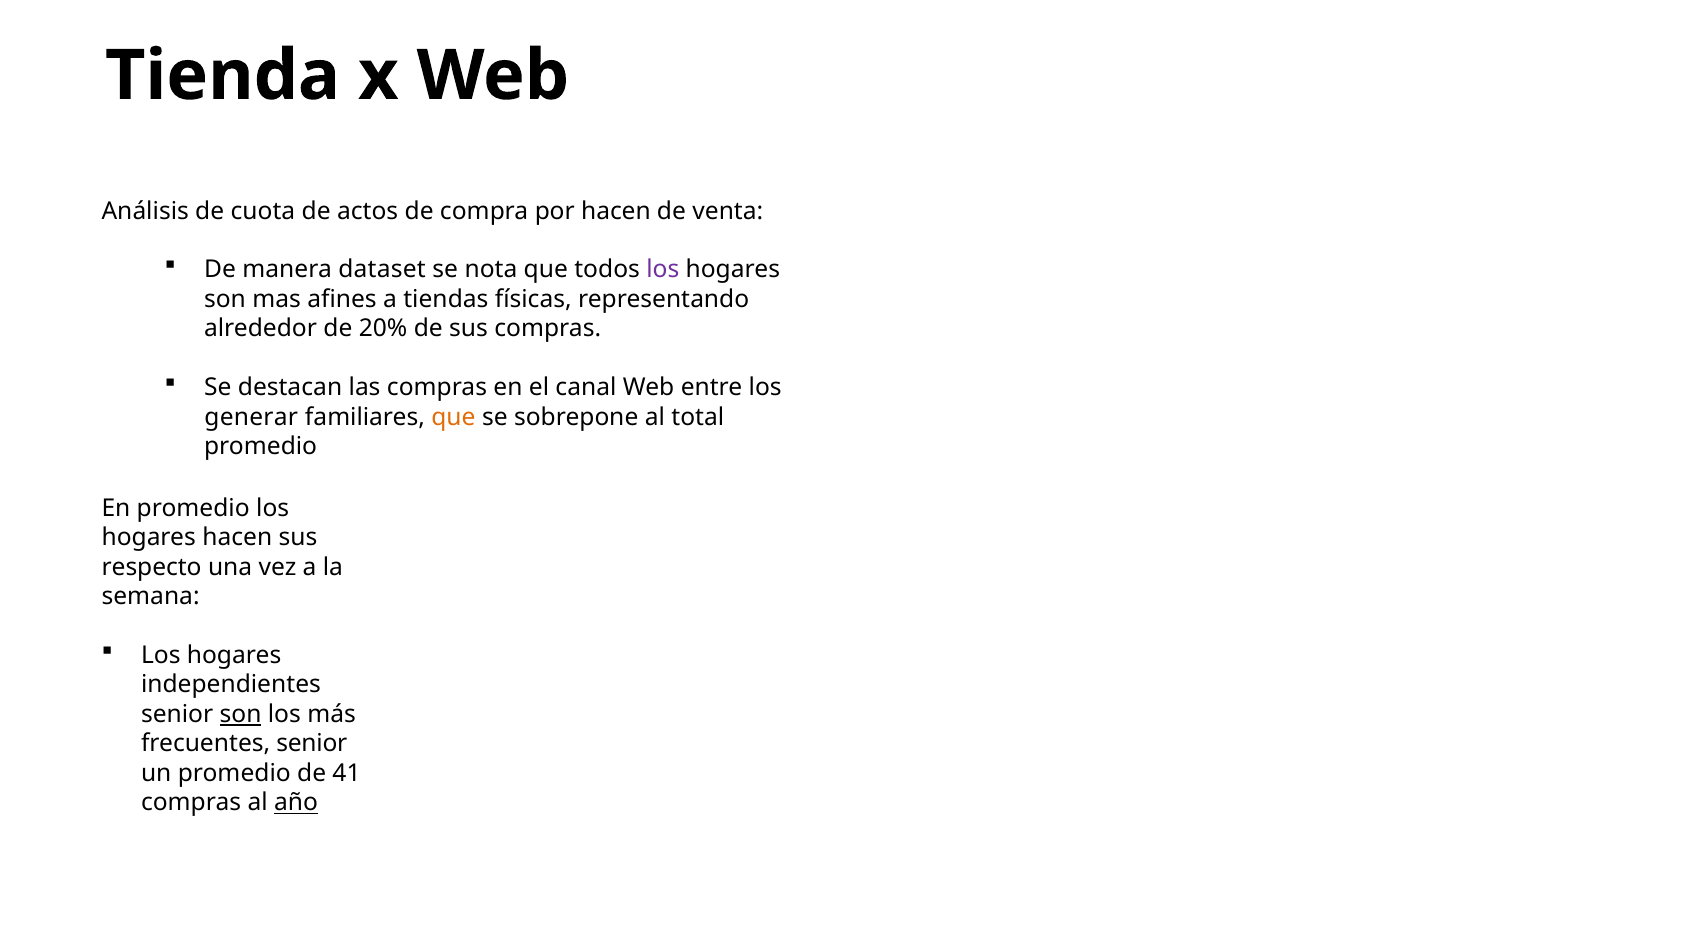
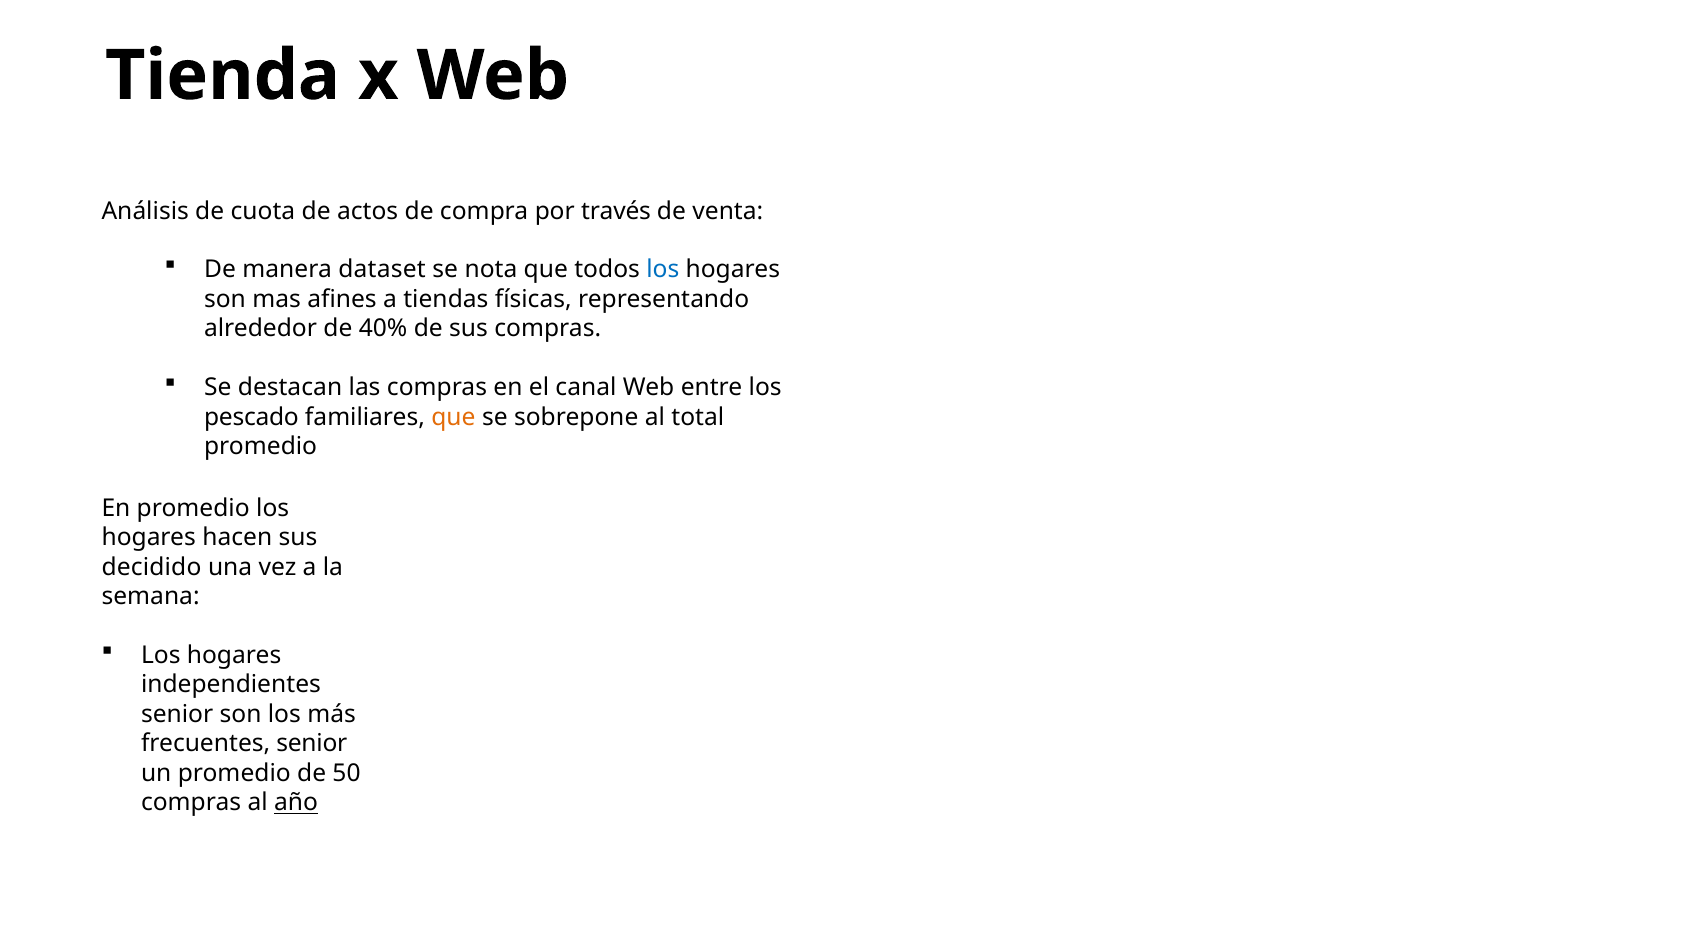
por hacen: hacen -> través
los at (663, 270) colour: purple -> blue
20%: 20% -> 40%
generar: generar -> pescado
respecto: respecto -> decidido
son at (241, 715) underline: present -> none
41: 41 -> 50
